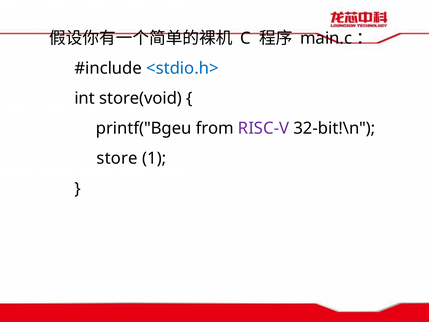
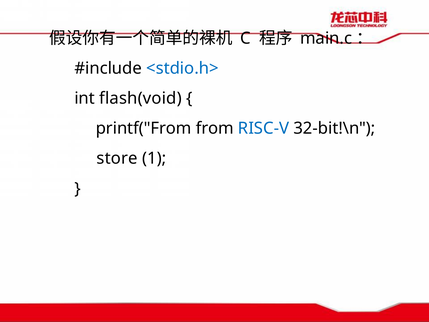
store(void: store(void -> flash(void
printf("Bgeu: printf("Bgeu -> printf("From
RISC-V colour: purple -> blue
